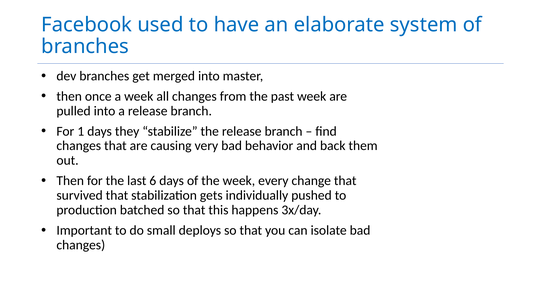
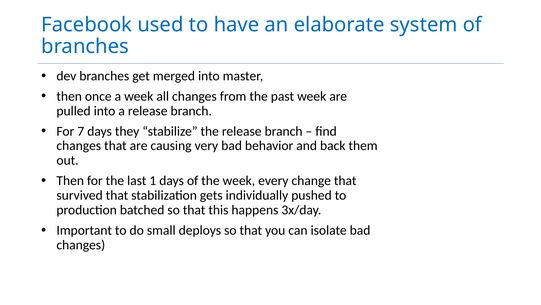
1: 1 -> 7
6: 6 -> 1
